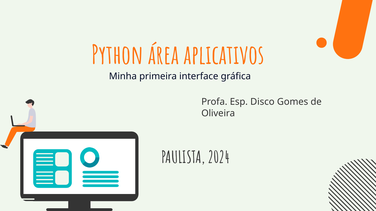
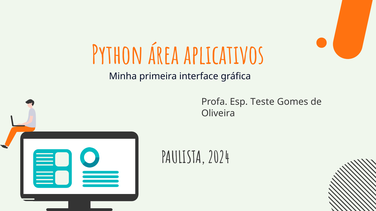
Disco: Disco -> Teste
